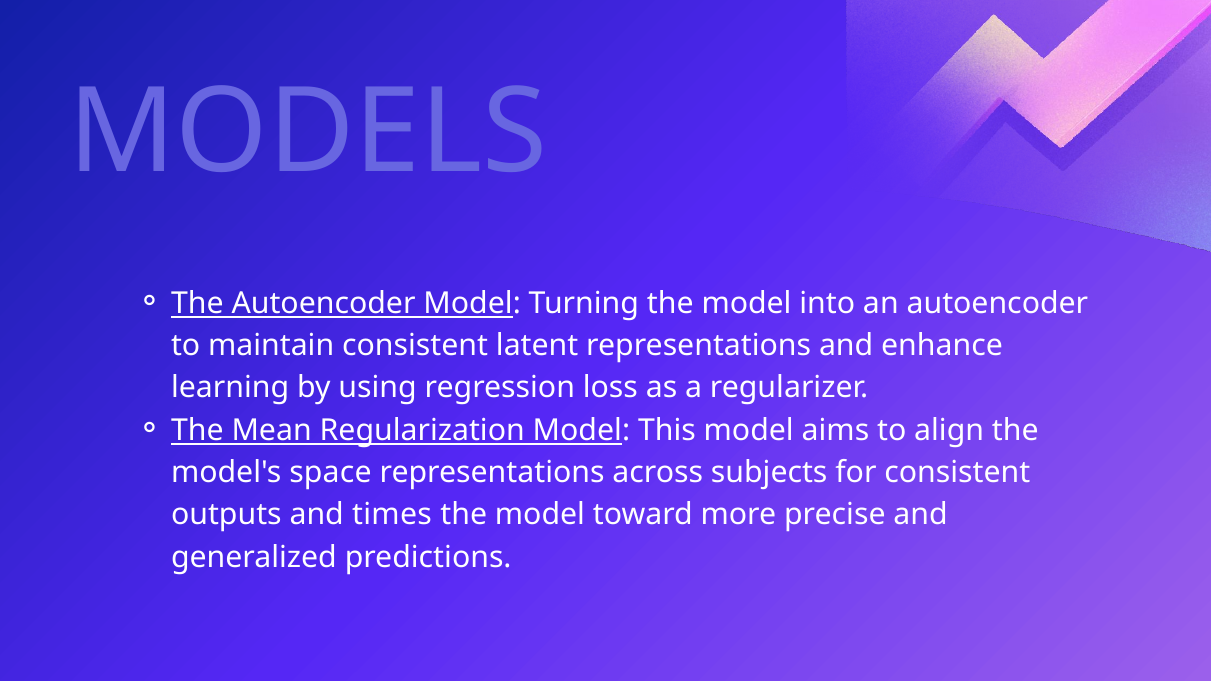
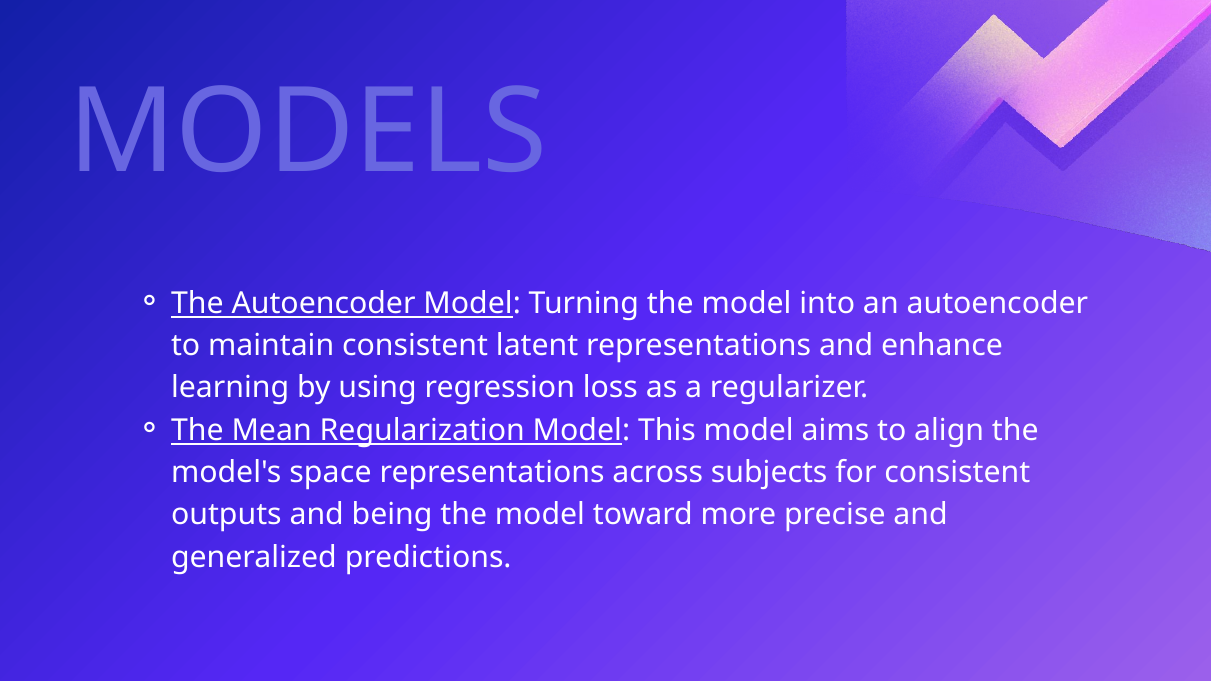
times: times -> being
